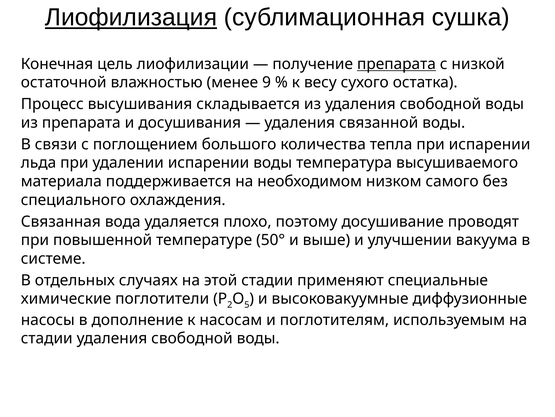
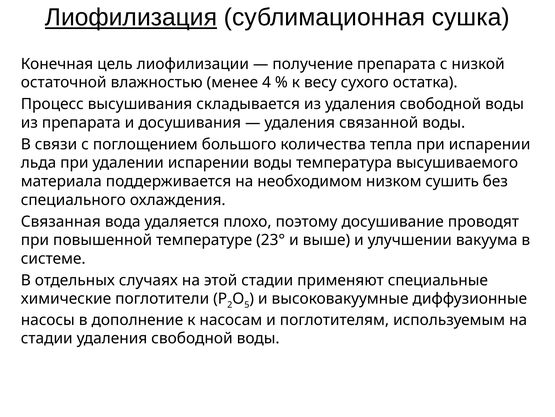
препарата at (396, 64) underline: present -> none
9: 9 -> 4
самого: самого -> сушить
50°: 50° -> 23°
